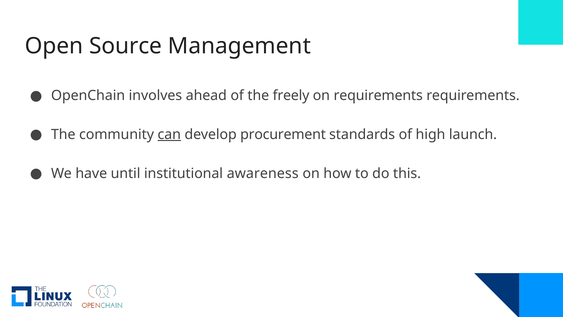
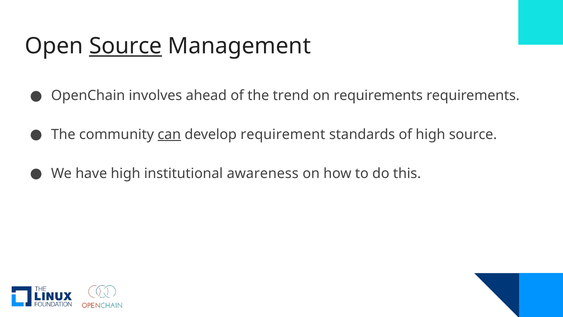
Source at (126, 46) underline: none -> present
freely: freely -> trend
procurement: procurement -> requirement
high launch: launch -> source
have until: until -> high
